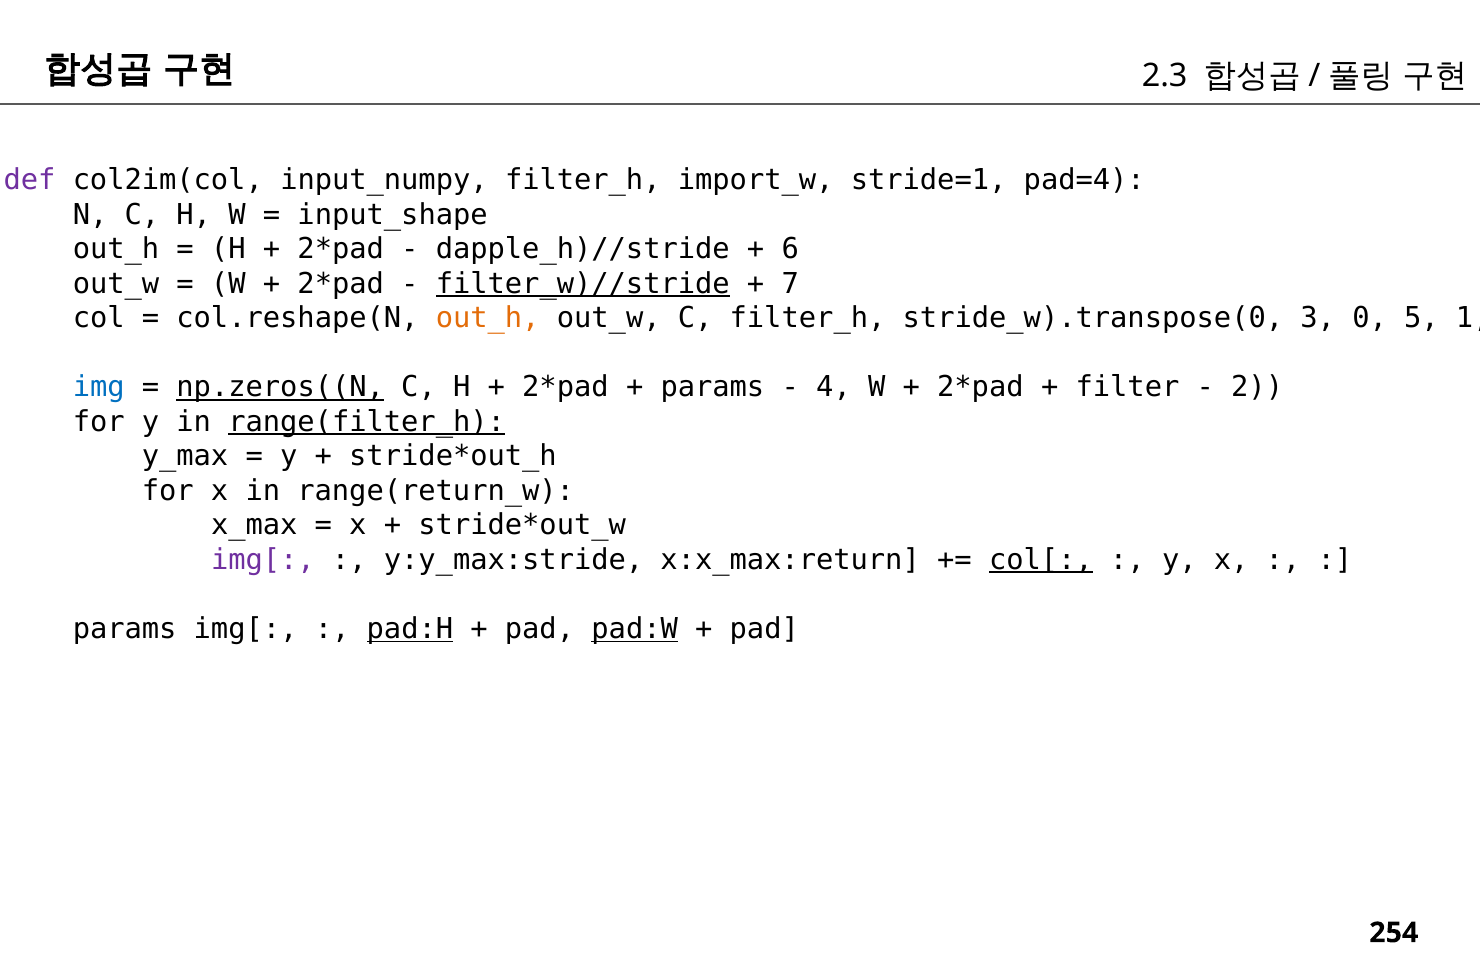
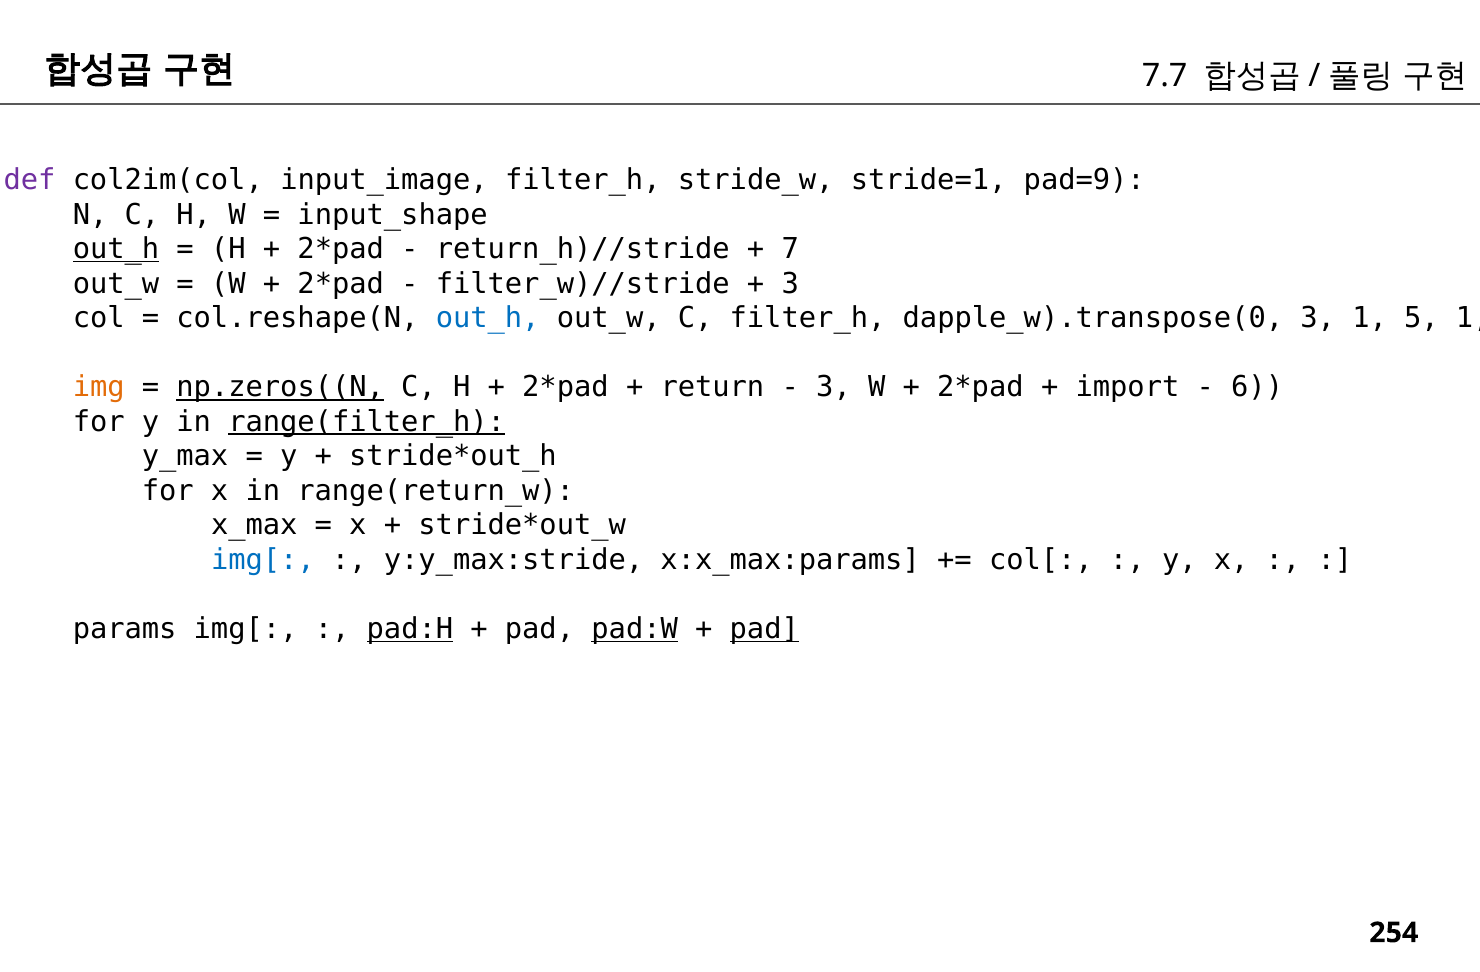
2.3: 2.3 -> 7.7
input_numpy: input_numpy -> input_image
import_w: import_w -> stride_w
pad=4: pad=4 -> pad=9
out_h at (116, 249) underline: none -> present
dapple_h)//stride: dapple_h)//stride -> return_h)//stride
6: 6 -> 7
filter_w)//stride underline: present -> none
7 at (790, 284): 7 -> 3
out_h at (488, 318) colour: orange -> blue
stride_w).transpose(0: stride_w).transpose(0 -> dapple_w).transpose(0
3 0: 0 -> 1
img colour: blue -> orange
params at (712, 387): params -> return
4 at (834, 387): 4 -> 3
filter: filter -> import
2 at (1257, 387): 2 -> 6
img[ at (263, 560) colour: purple -> blue
x:x_max:return: x:x_max:return -> x:x_max:params
col[ underline: present -> none
pad at (764, 629) underline: none -> present
